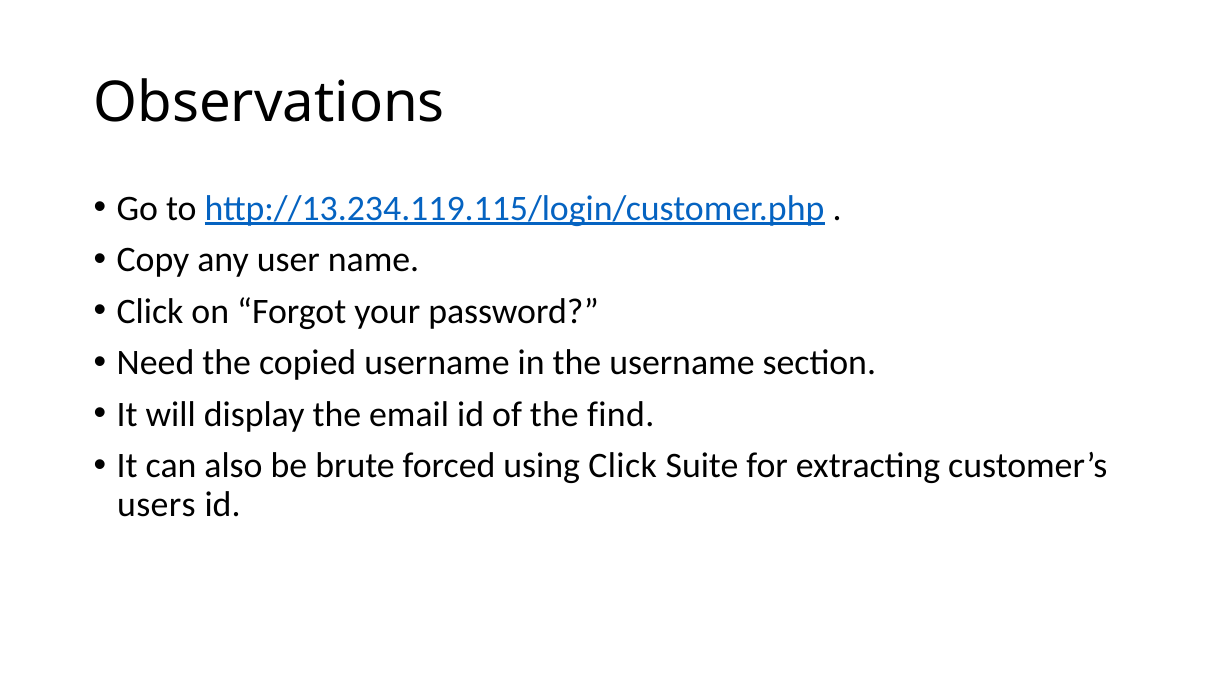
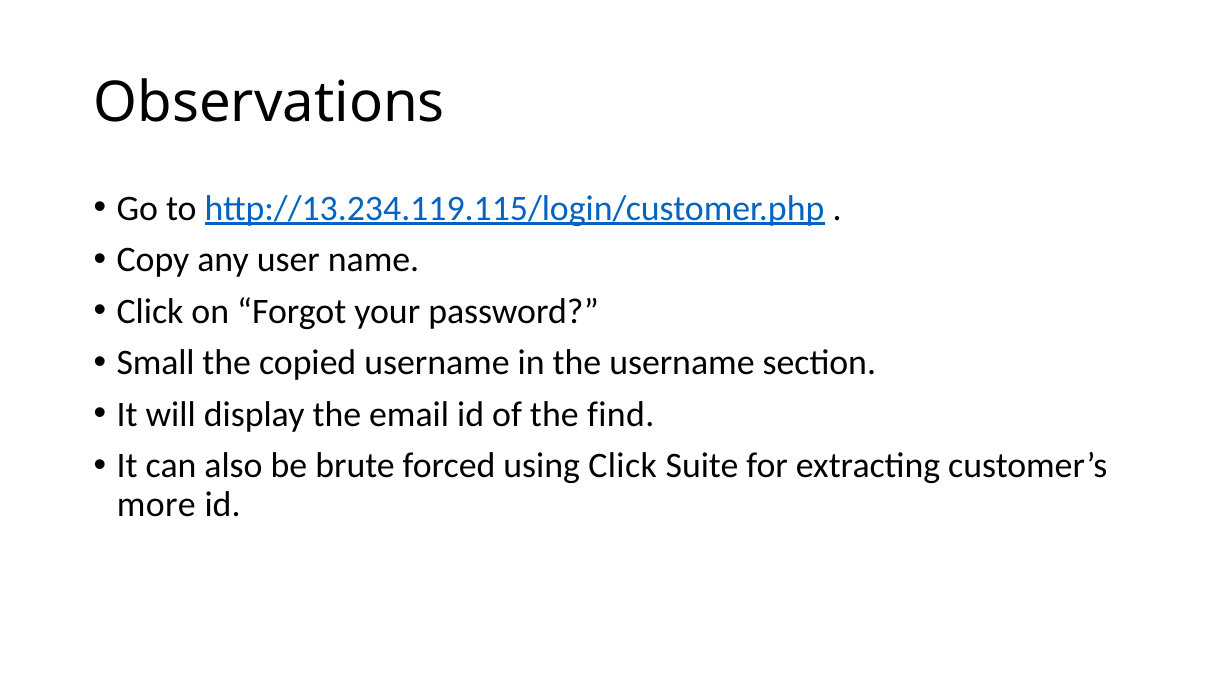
Need: Need -> Small
users: users -> more
